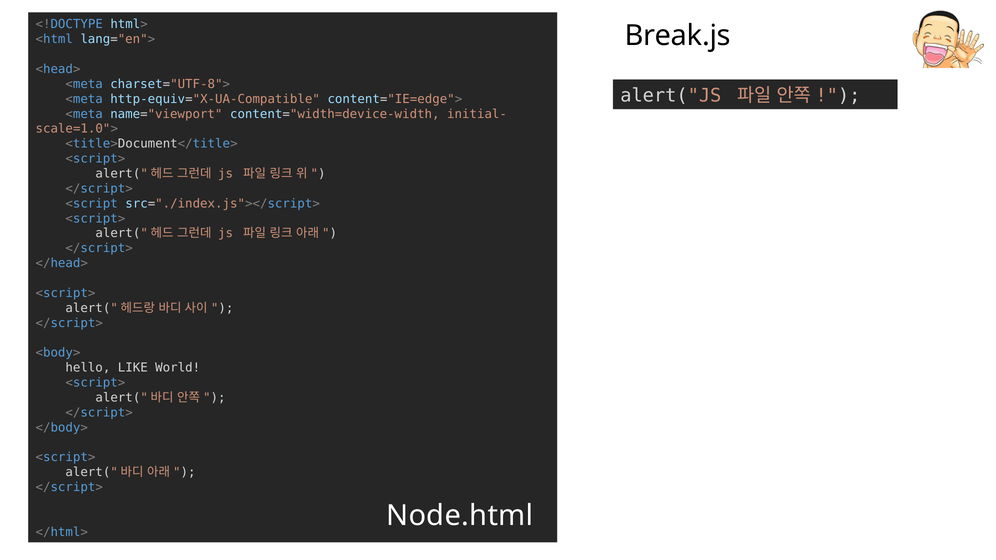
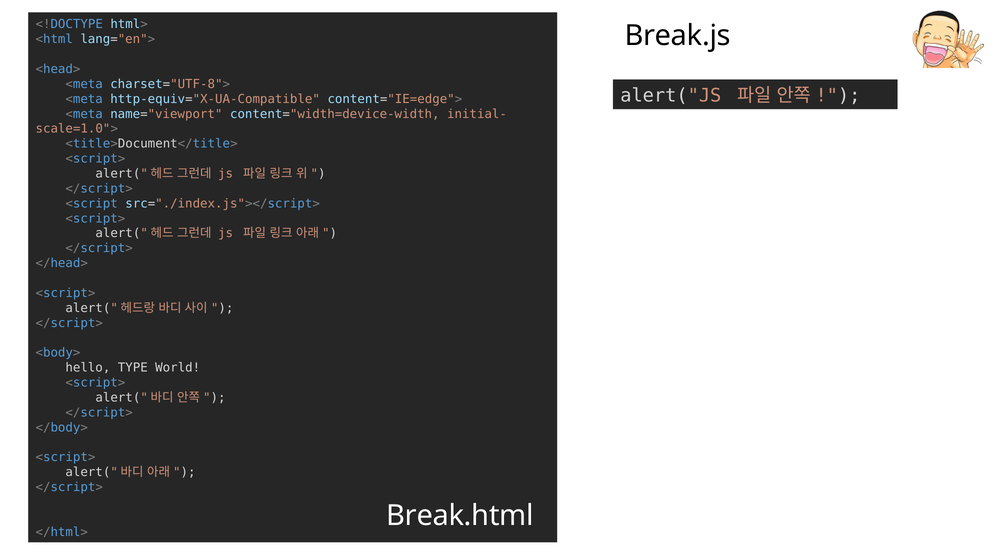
LIKE: LIKE -> TYPE
Node.html: Node.html -> Break.html
